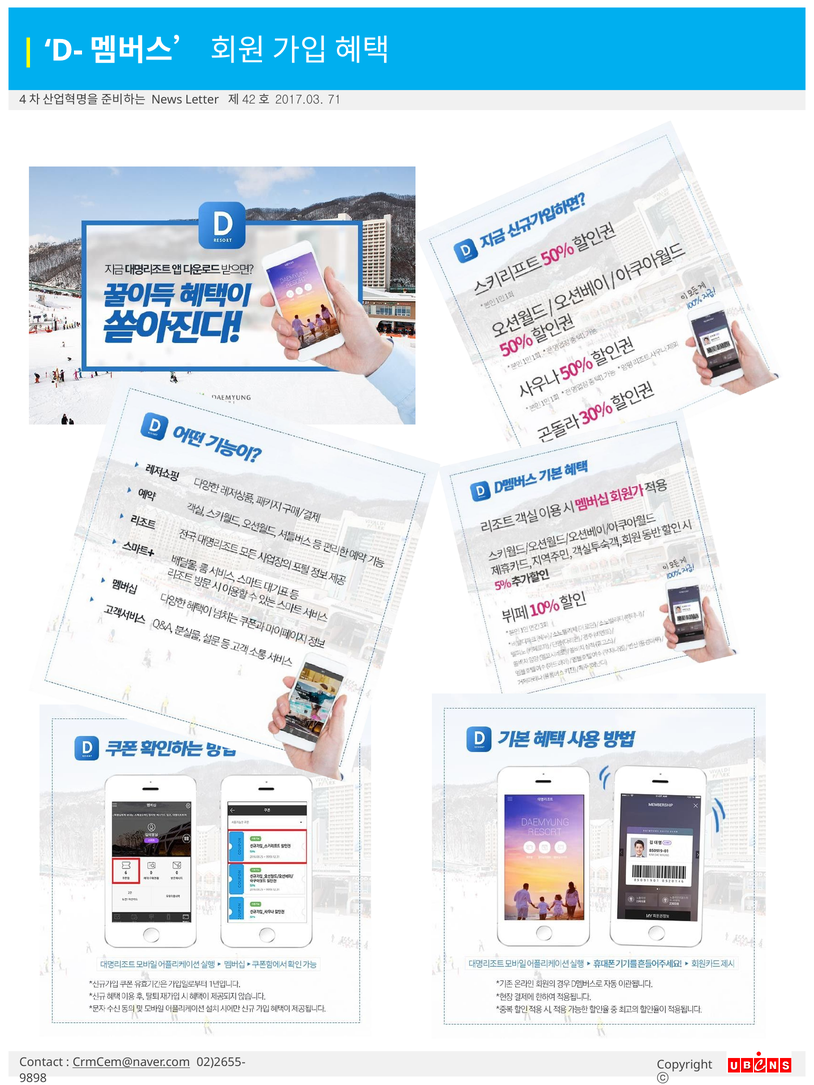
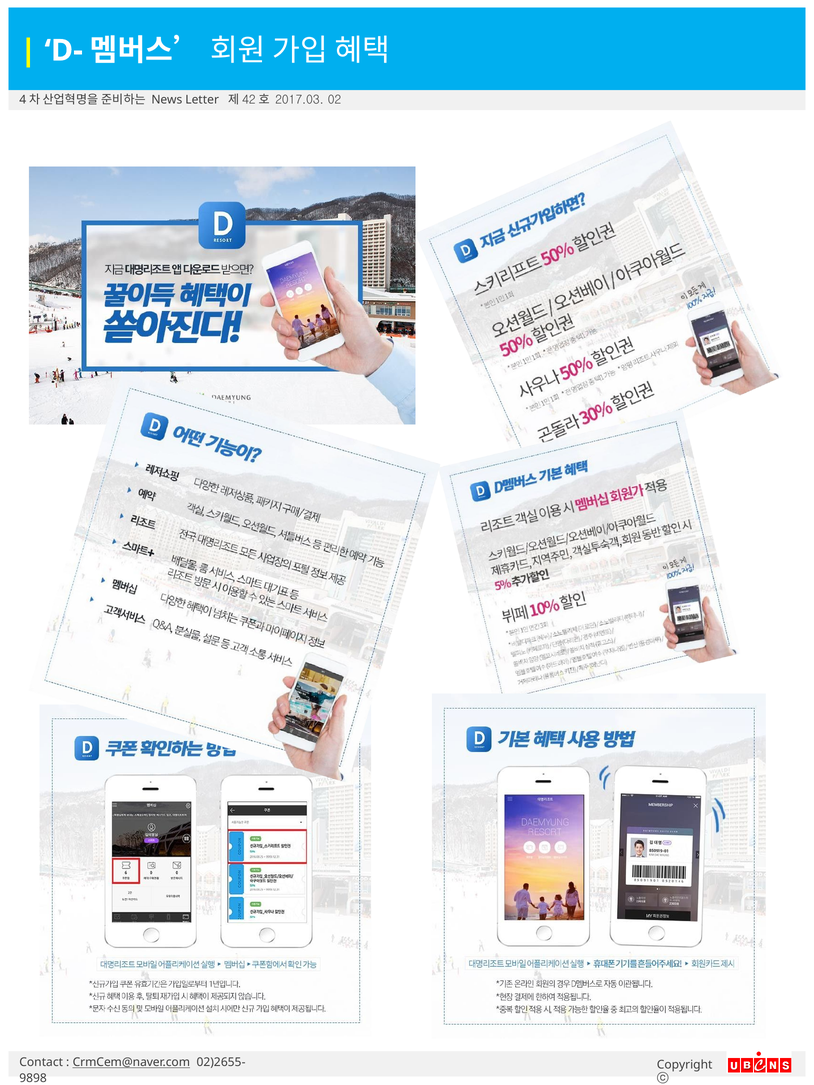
71: 71 -> 02
